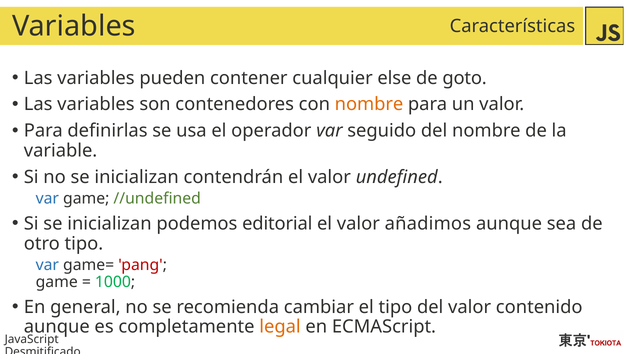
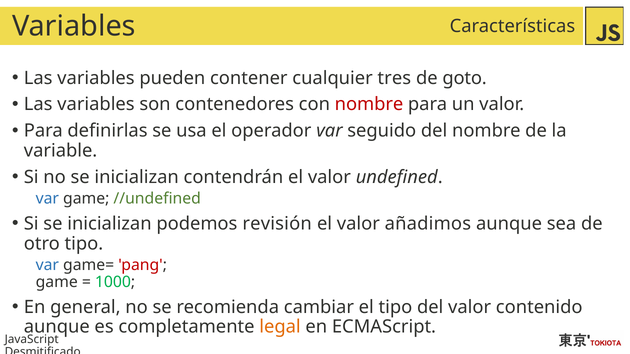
else: else -> tres
nombre at (369, 105) colour: orange -> red
editorial: editorial -> revisión
